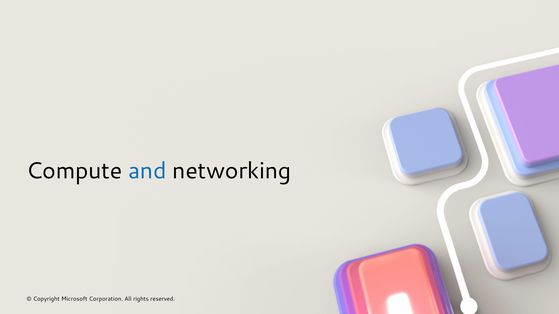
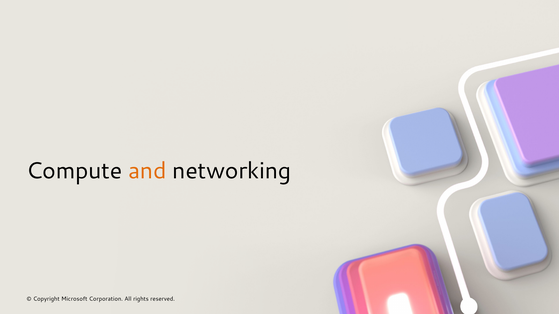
and colour: blue -> orange
